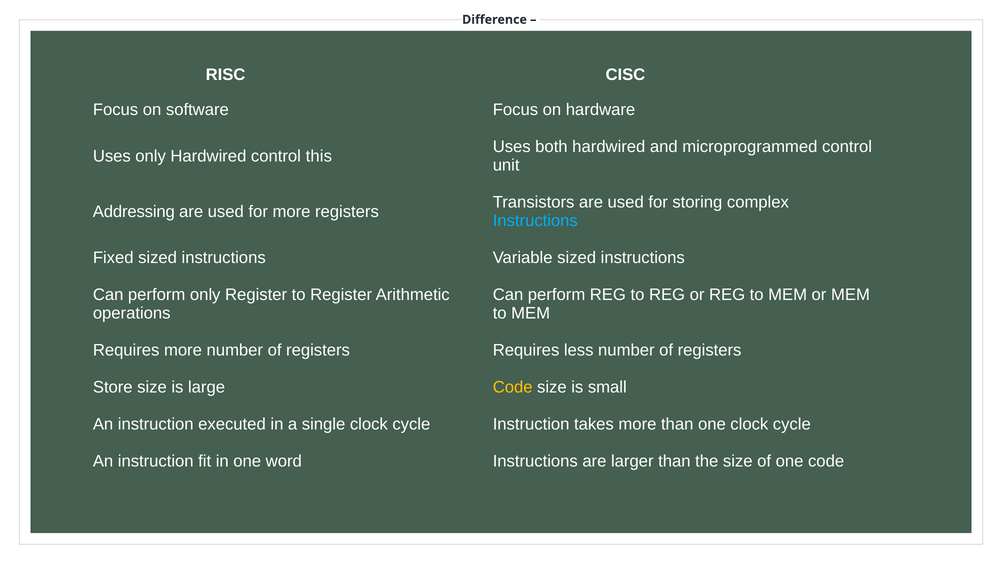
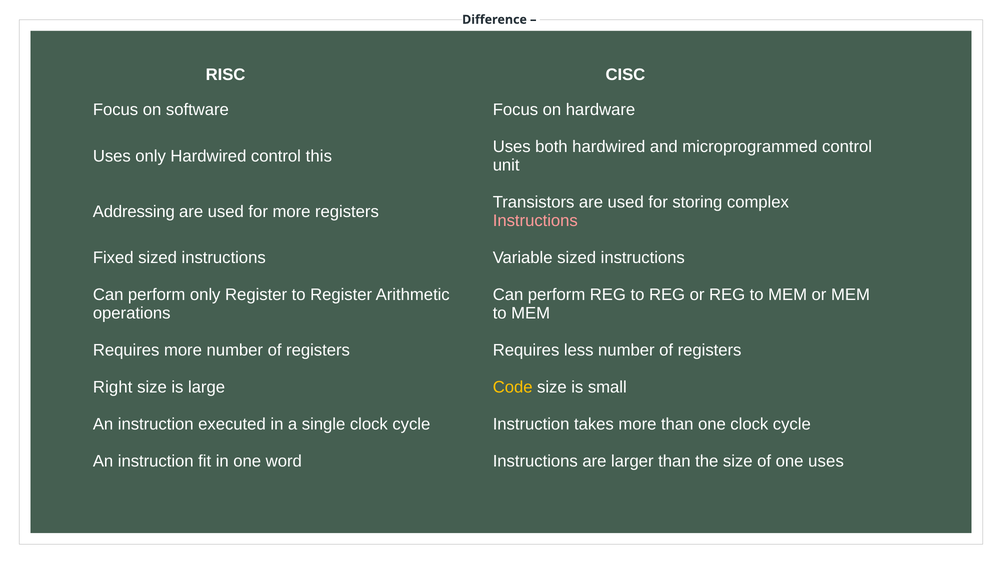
Instructions at (535, 221) colour: light blue -> pink
Store: Store -> Right
one code: code -> uses
